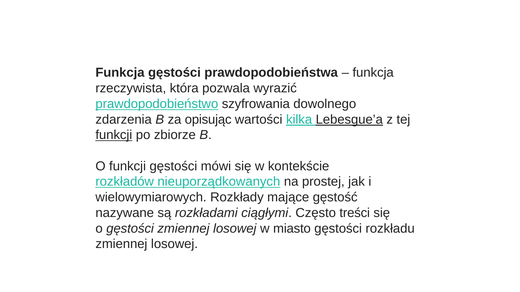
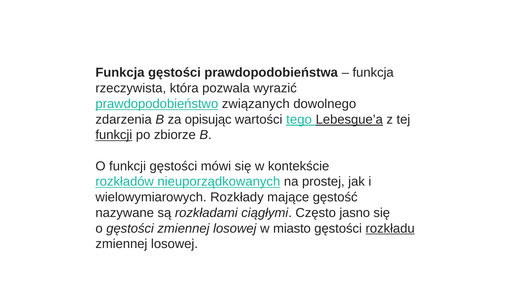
szyfrowania: szyfrowania -> związanych
kilka: kilka -> tego
treści: treści -> jasno
rozkładu underline: none -> present
